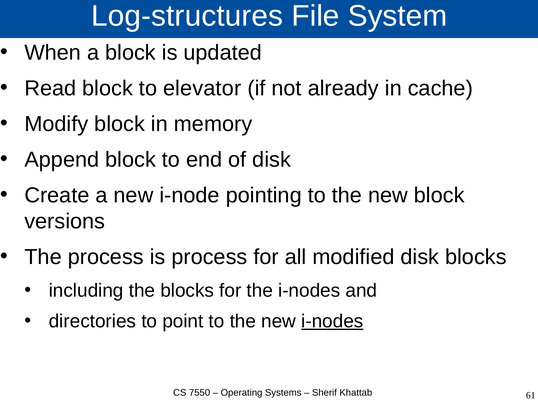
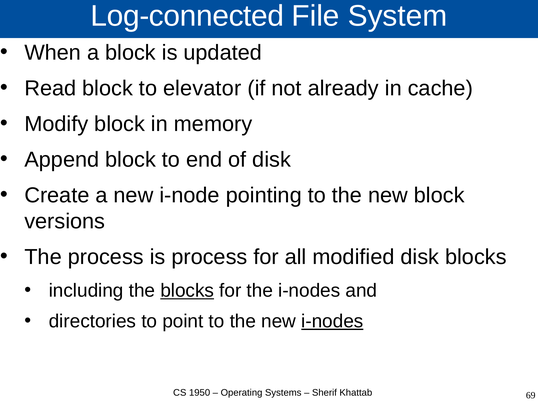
Log-structures: Log-structures -> Log-connected
blocks at (187, 291) underline: none -> present
7550: 7550 -> 1950
61: 61 -> 69
